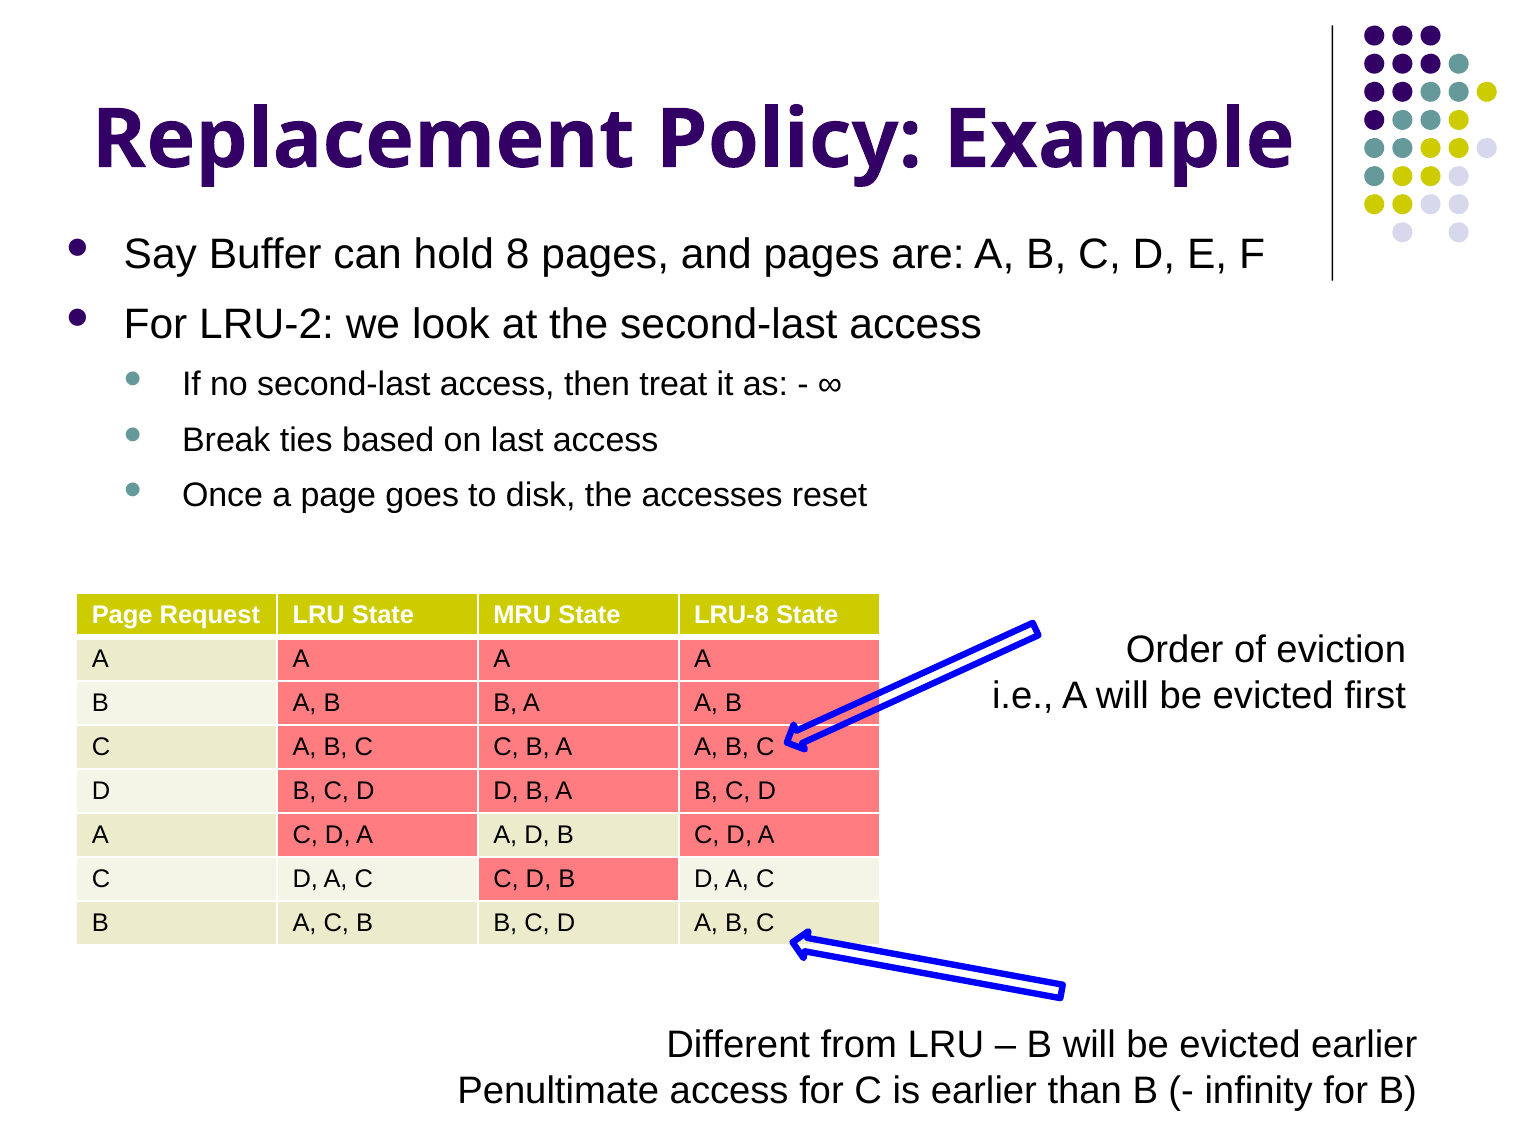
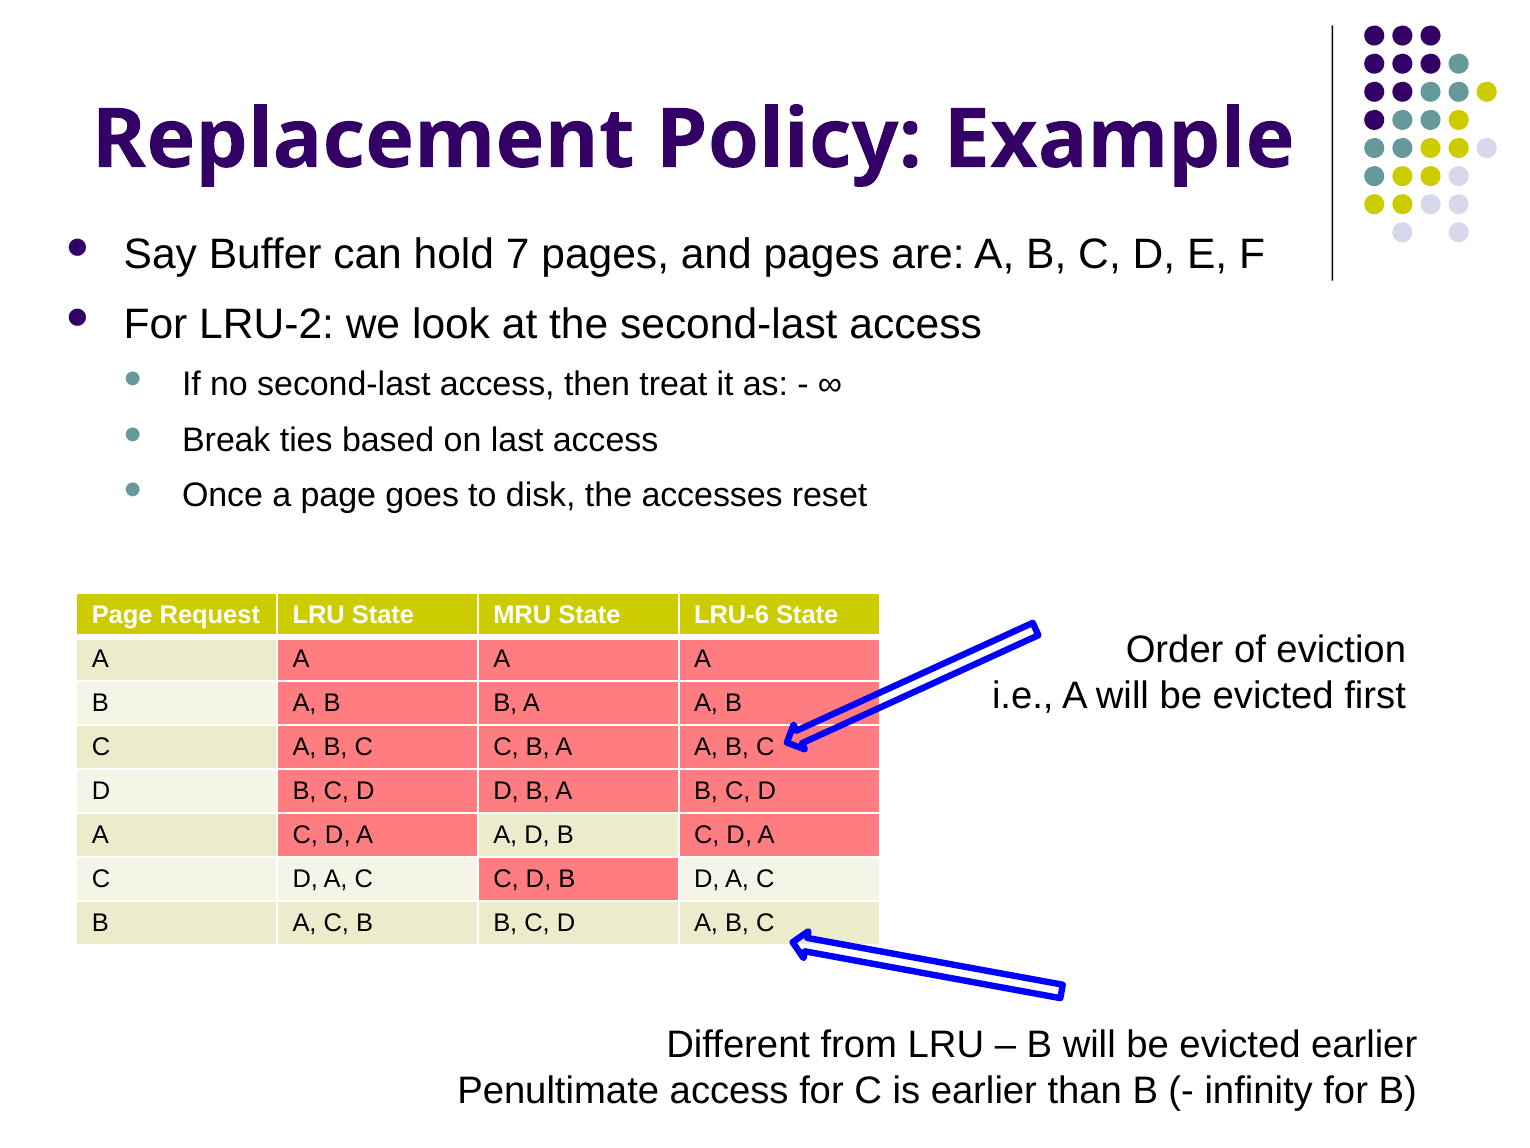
8: 8 -> 7
LRU-8: LRU-8 -> LRU-6
